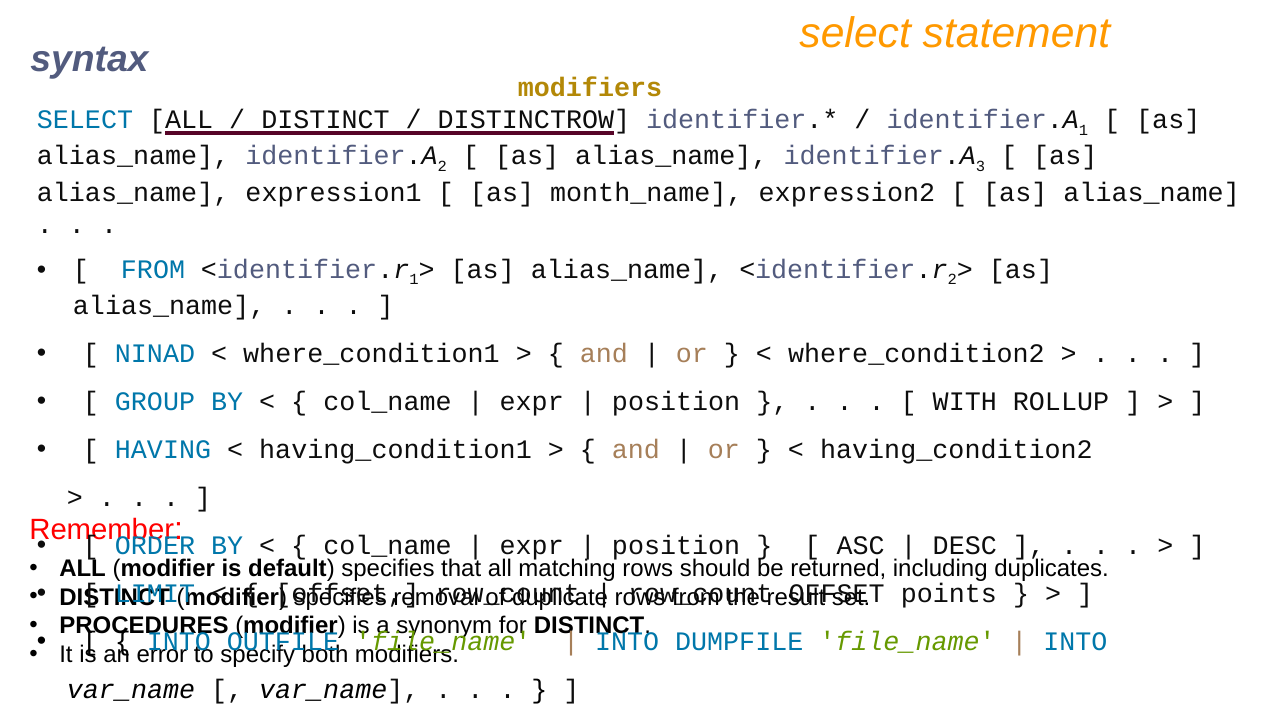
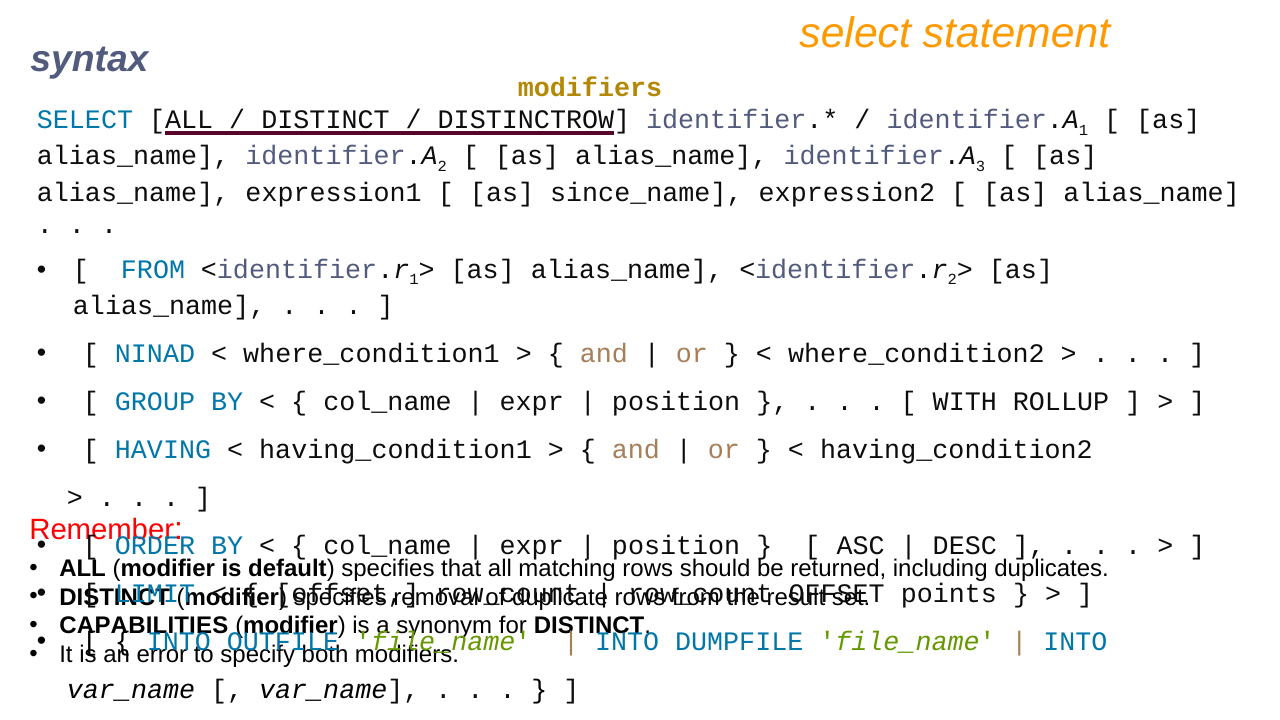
month_name: month_name -> since_name
PROCEDURES: PROCEDURES -> CAPABILITIES
